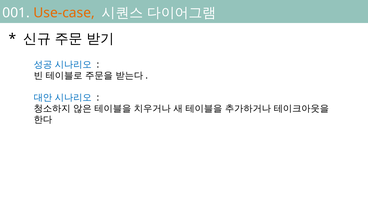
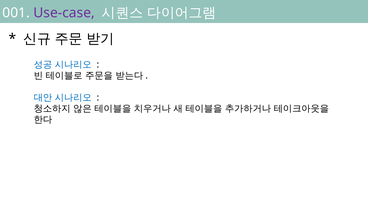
Use-case colour: orange -> purple
